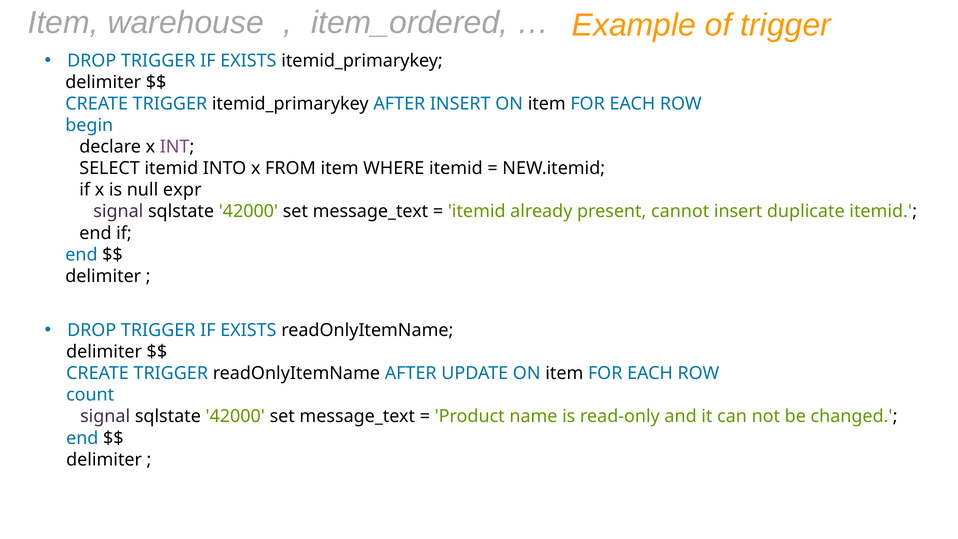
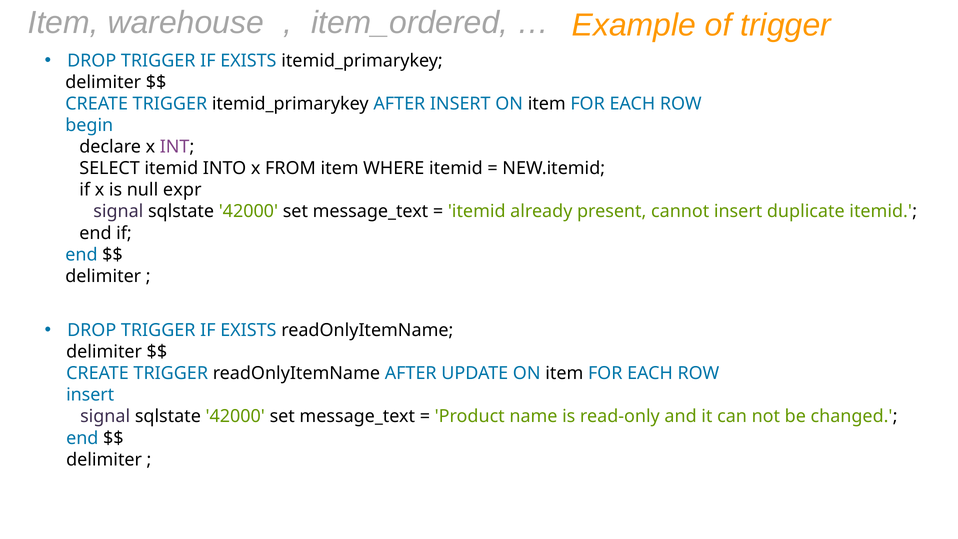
count at (90, 395): count -> insert
